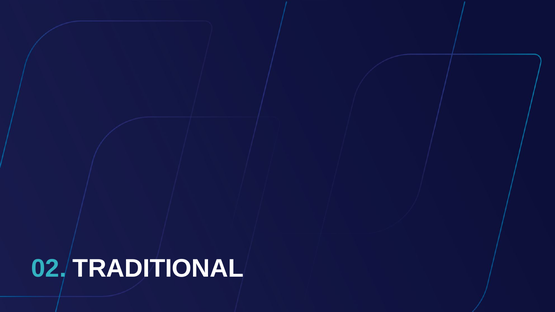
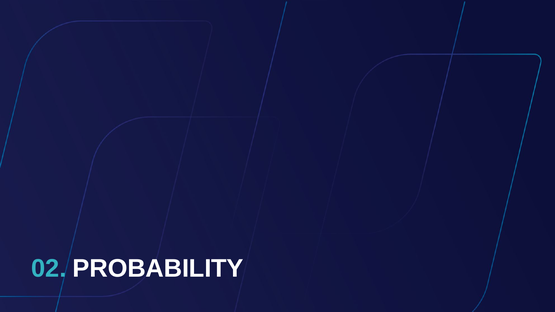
TRADITIONAL: TRADITIONAL -> PROBABILITY
